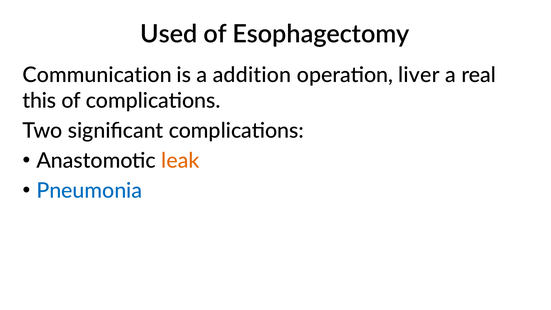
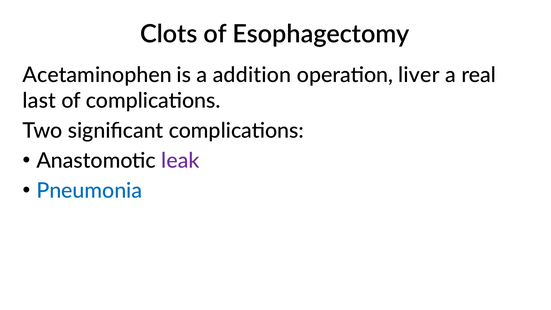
Used: Used -> Clots
Communication: Communication -> Acetaminophen
this: this -> last
leak colour: orange -> purple
